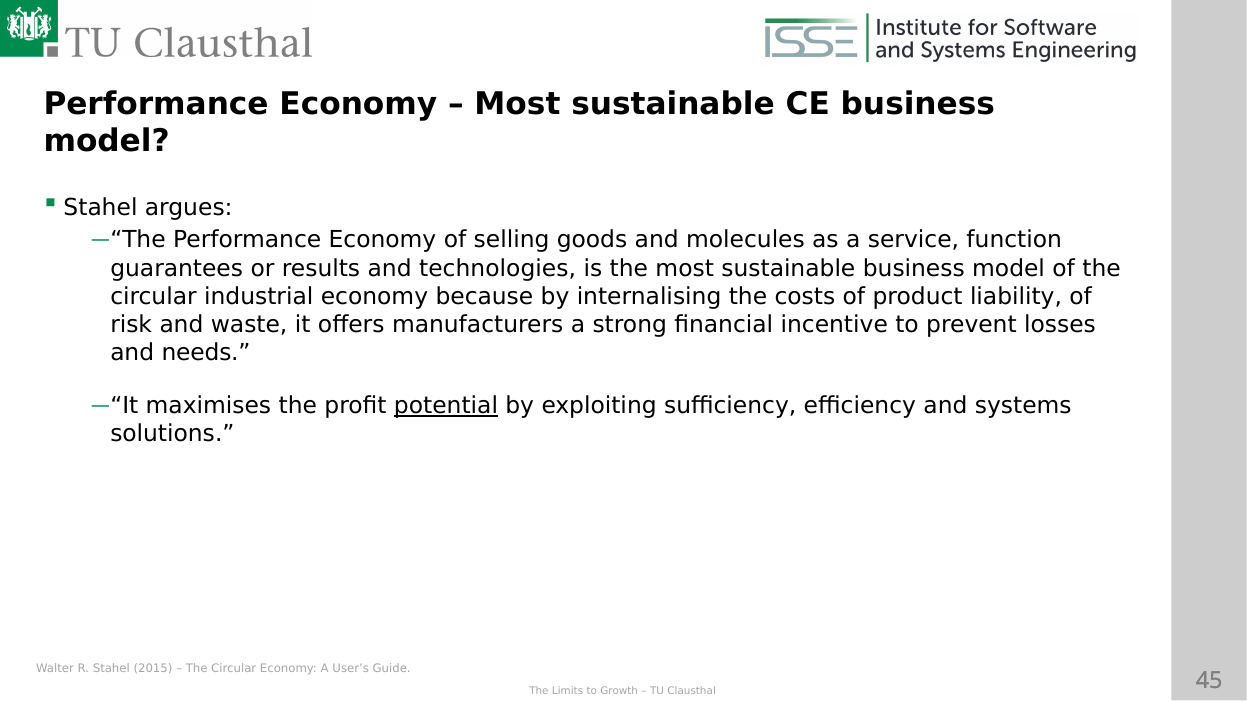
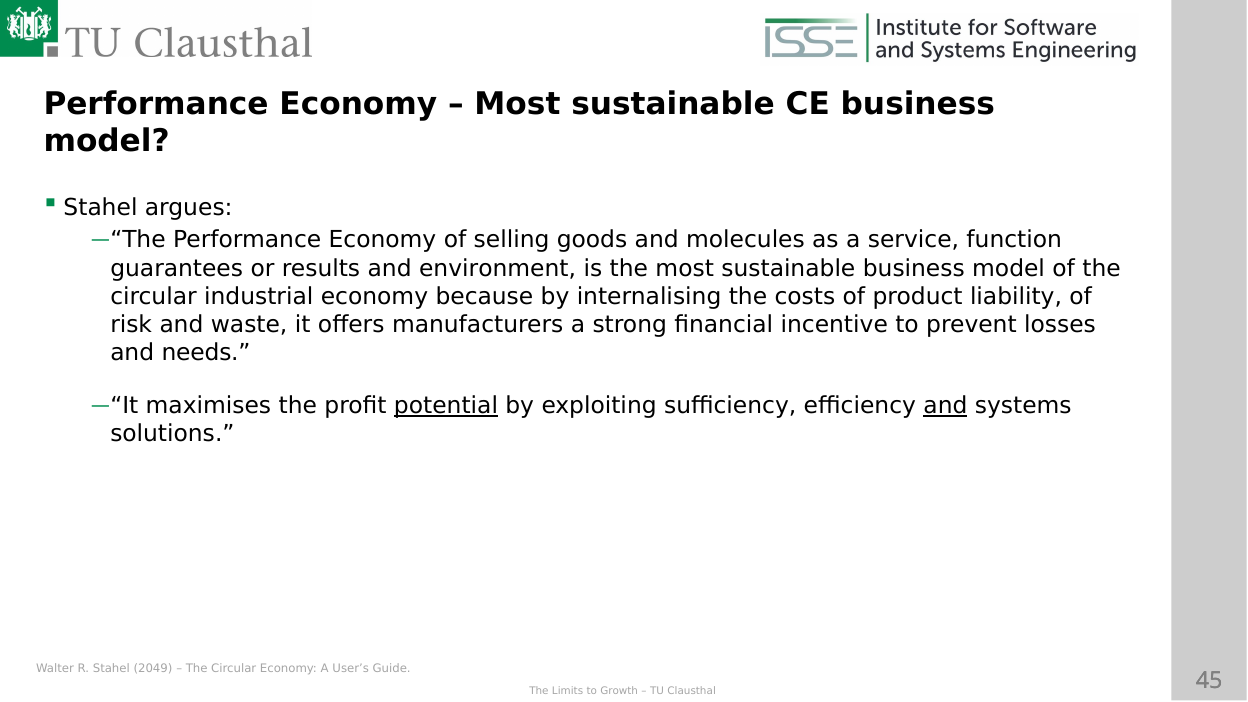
technologies: technologies -> environment
and at (945, 406) underline: none -> present
2015: 2015 -> 2049
